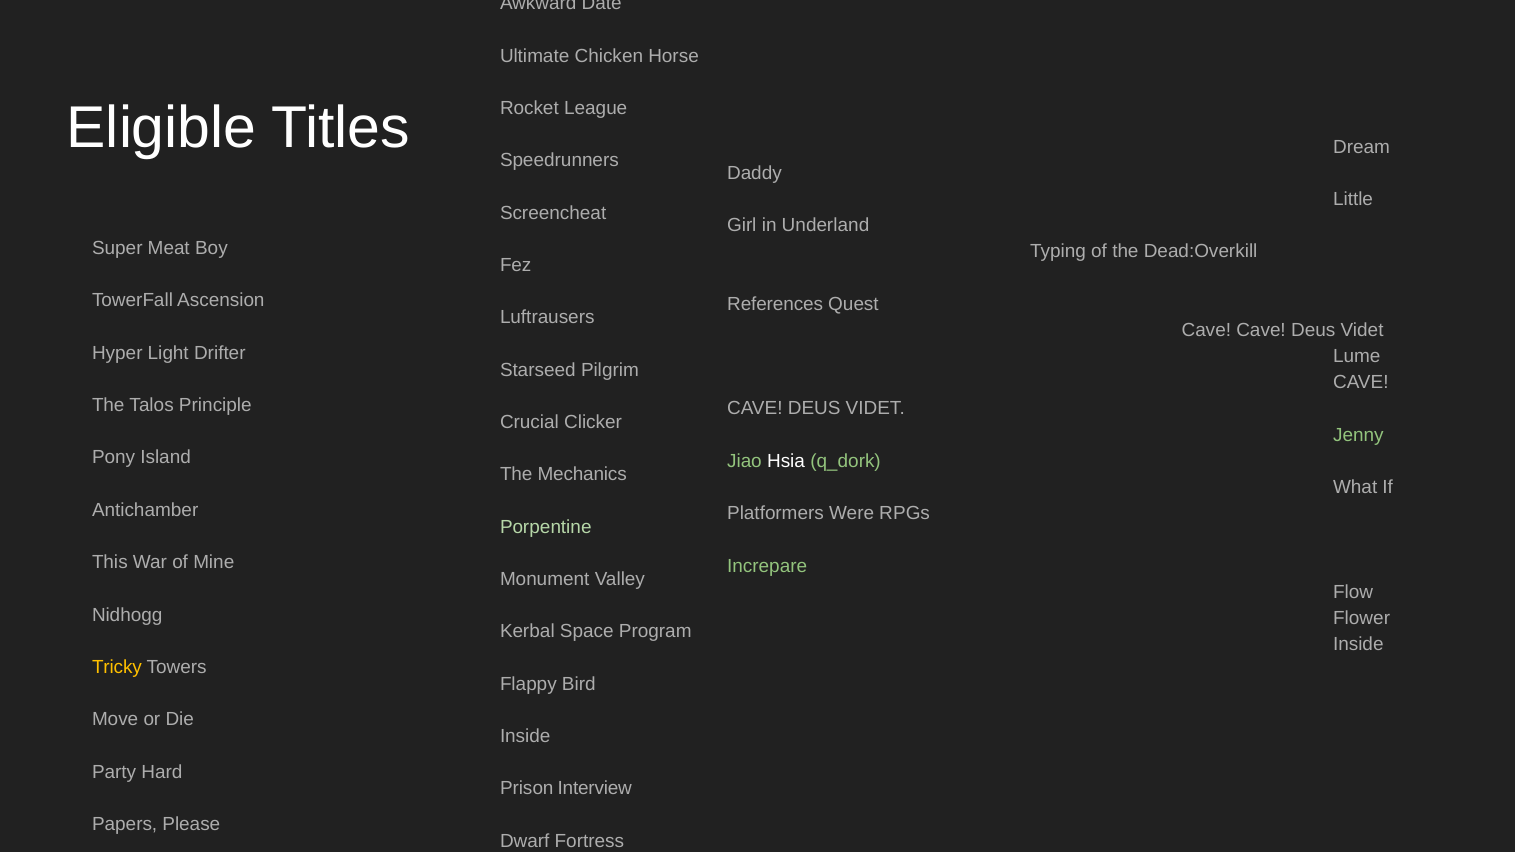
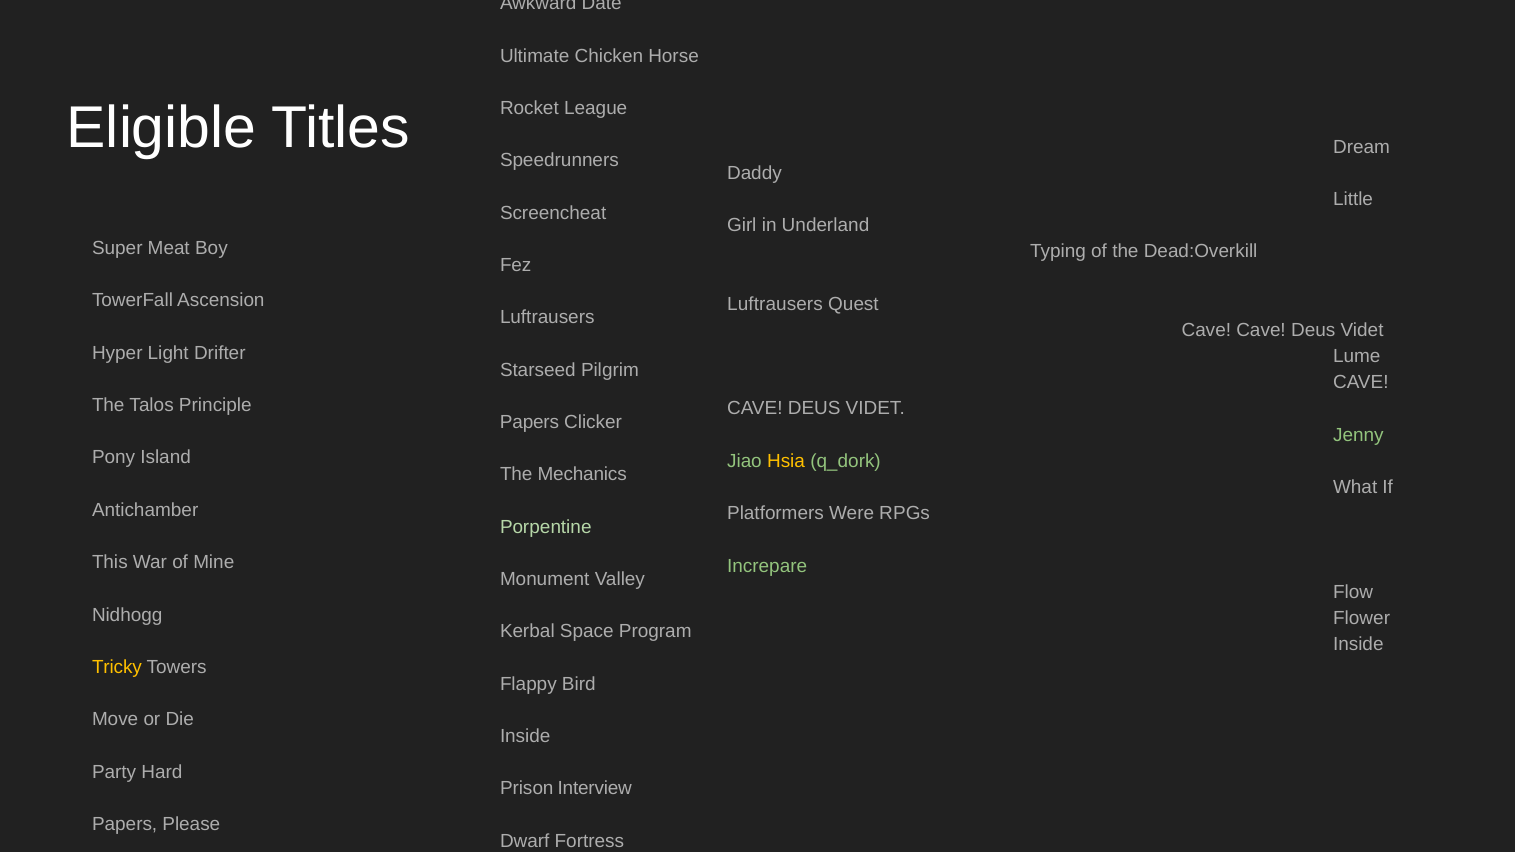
References at (775, 304): References -> Luftrausers
Crucial at (529, 422): Crucial -> Papers
Hsia colour: white -> yellow
